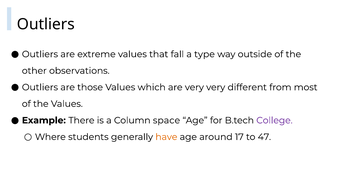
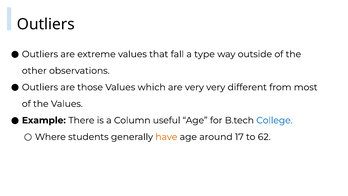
space: space -> useful
College colour: purple -> blue
47: 47 -> 62
